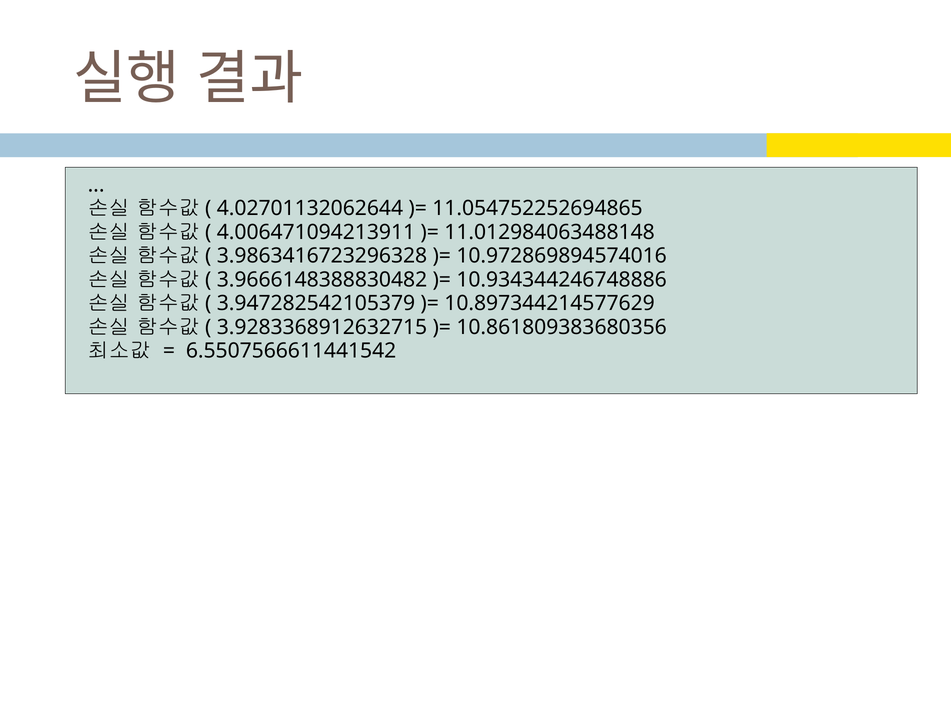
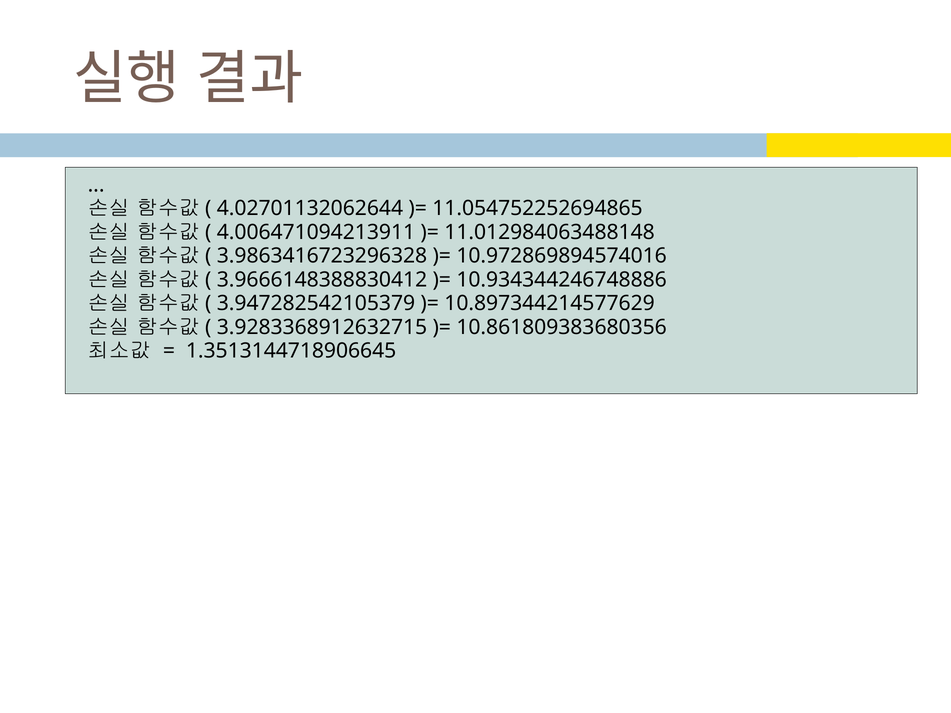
3.9666148388830482: 3.9666148388830482 -> 3.9666148388830412
6.5507566611441542: 6.5507566611441542 -> 1.3513144718906645
